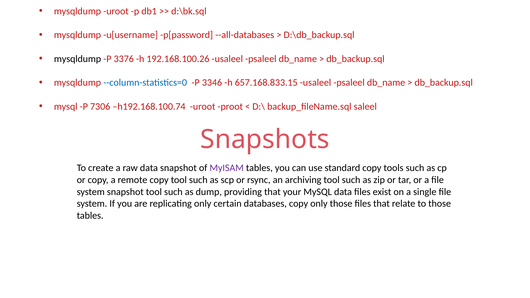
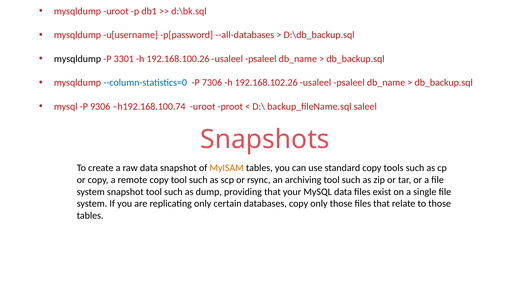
3376: 3376 -> 3301
3346: 3346 -> 7306
657.168.833.15: 657.168.833.15 -> 192.168.102.26
7306: 7306 -> 9306
MyISAM colour: purple -> orange
